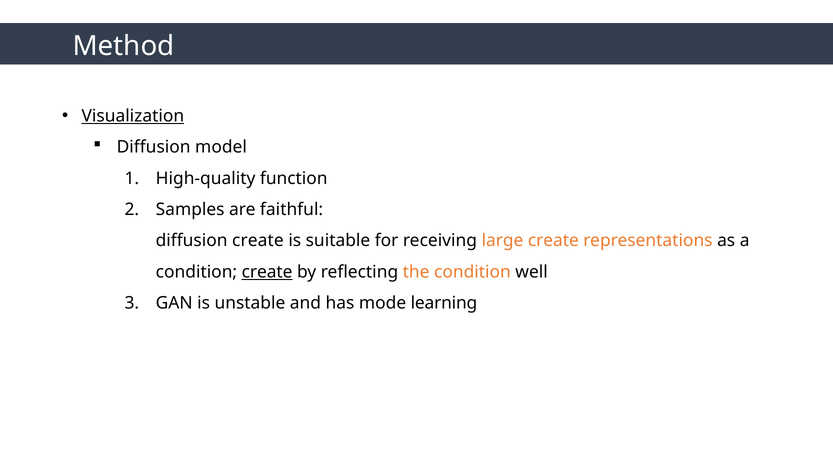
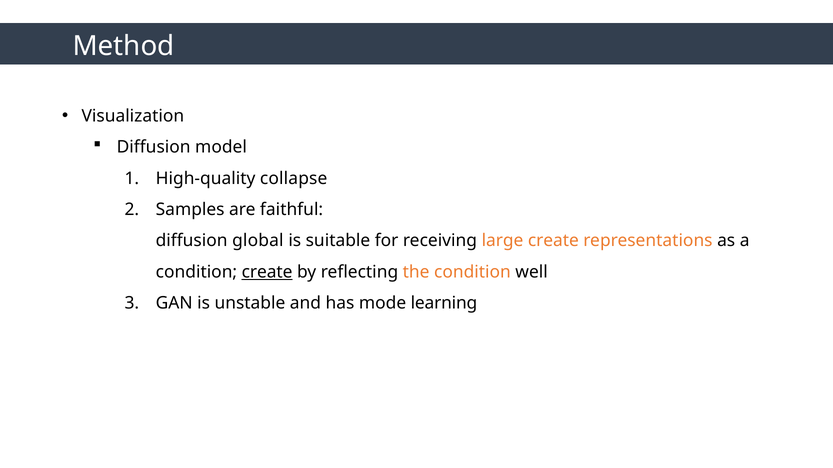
Visualization underline: present -> none
function: function -> collapse
diffusion create: create -> global
